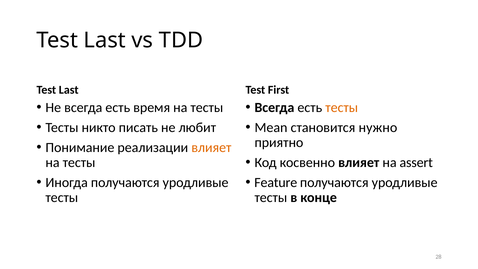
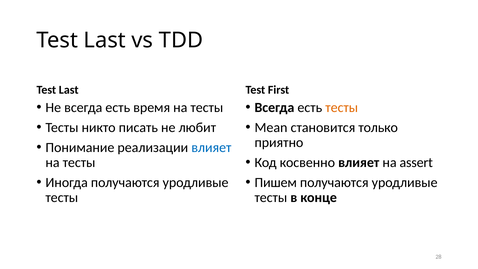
нужно: нужно -> только
влияет at (211, 147) colour: orange -> blue
Feature: Feature -> Пишем
